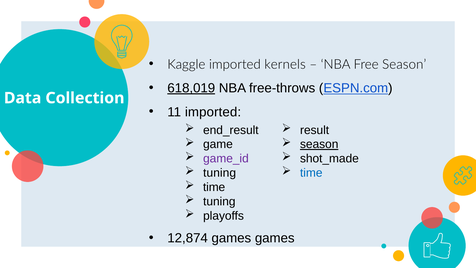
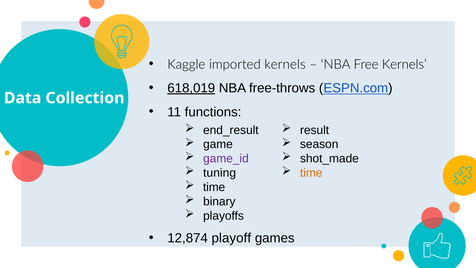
Free Season: Season -> Kernels
11 imported: imported -> functions
season at (319, 144) underline: present -> none
time at (311, 173) colour: blue -> orange
tuning at (219, 201): tuning -> binary
12,874 games: games -> playoff
